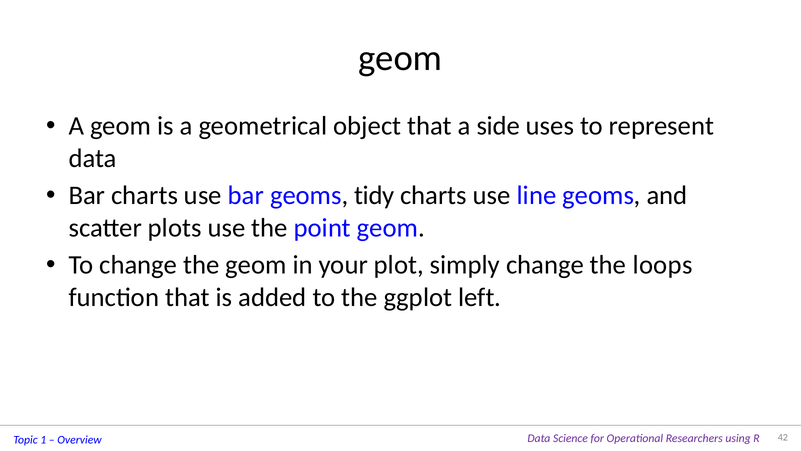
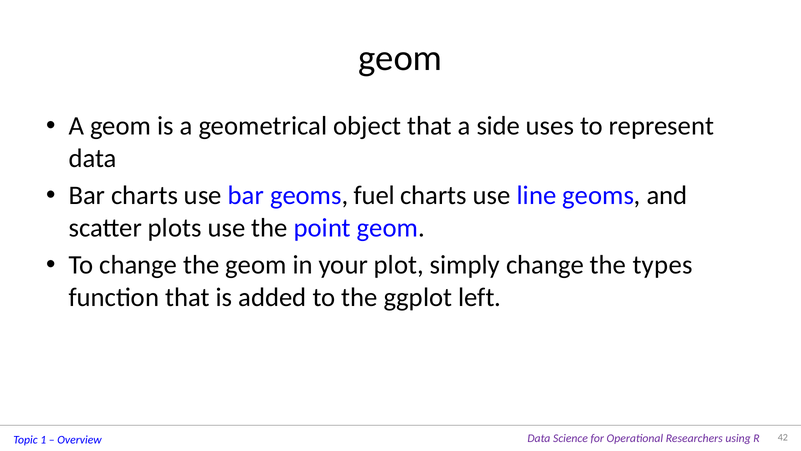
tidy: tidy -> fuel
loops: loops -> types
